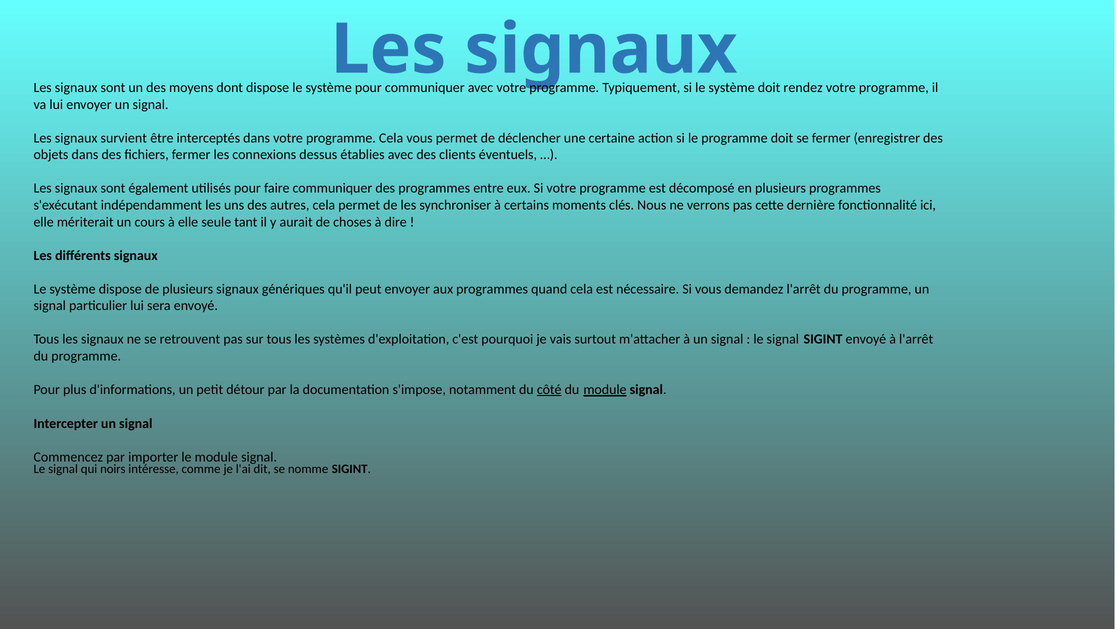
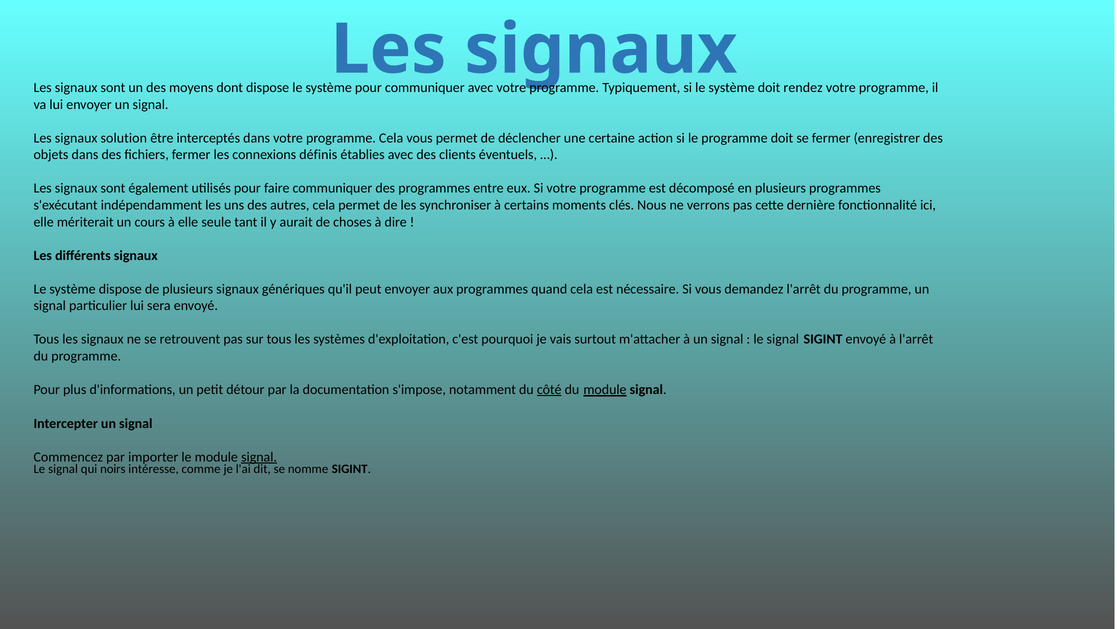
survient: survient -> solution
dessus: dessus -> définis
signal at (259, 457) underline: none -> present
